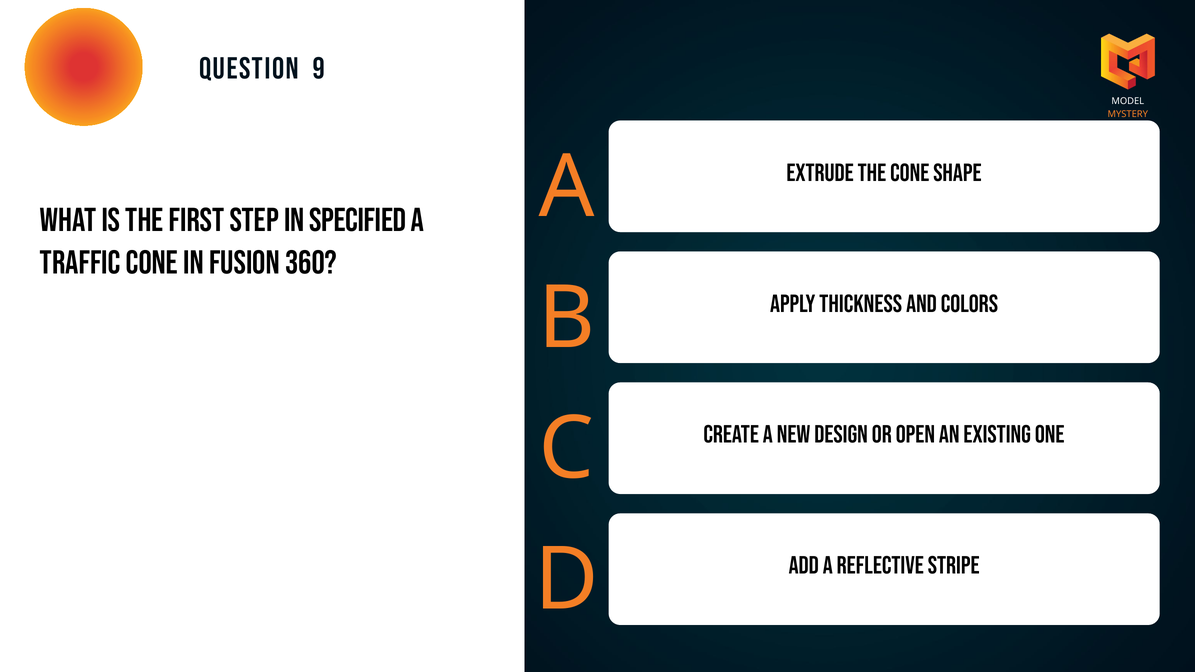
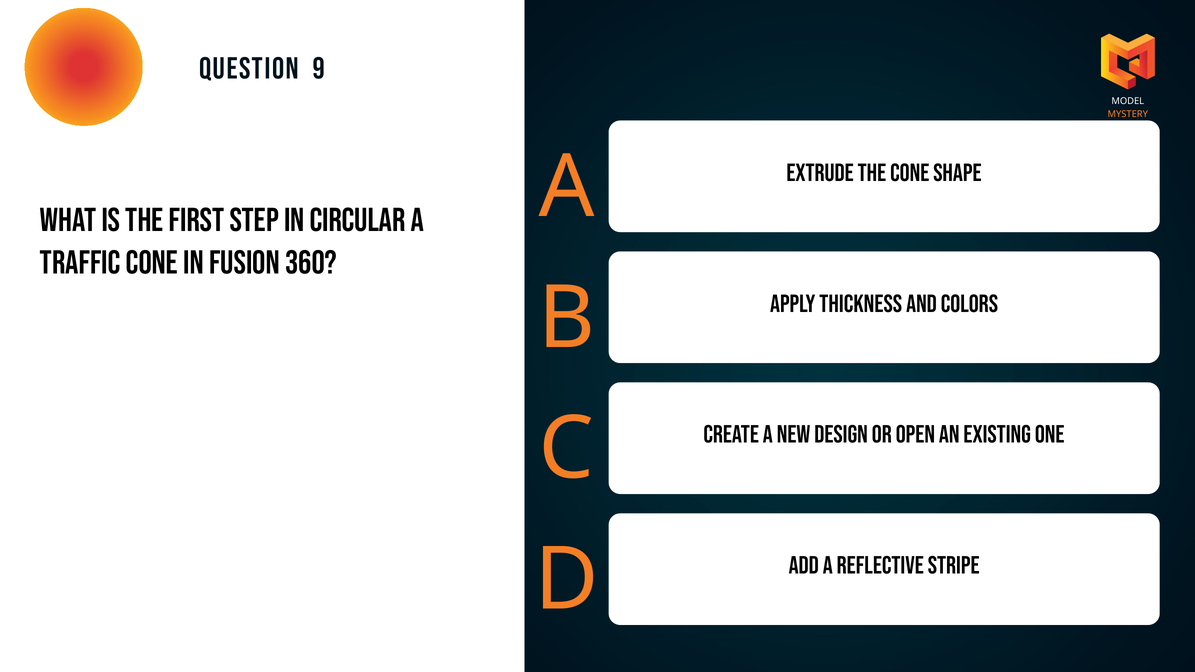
specified: specified -> circular
